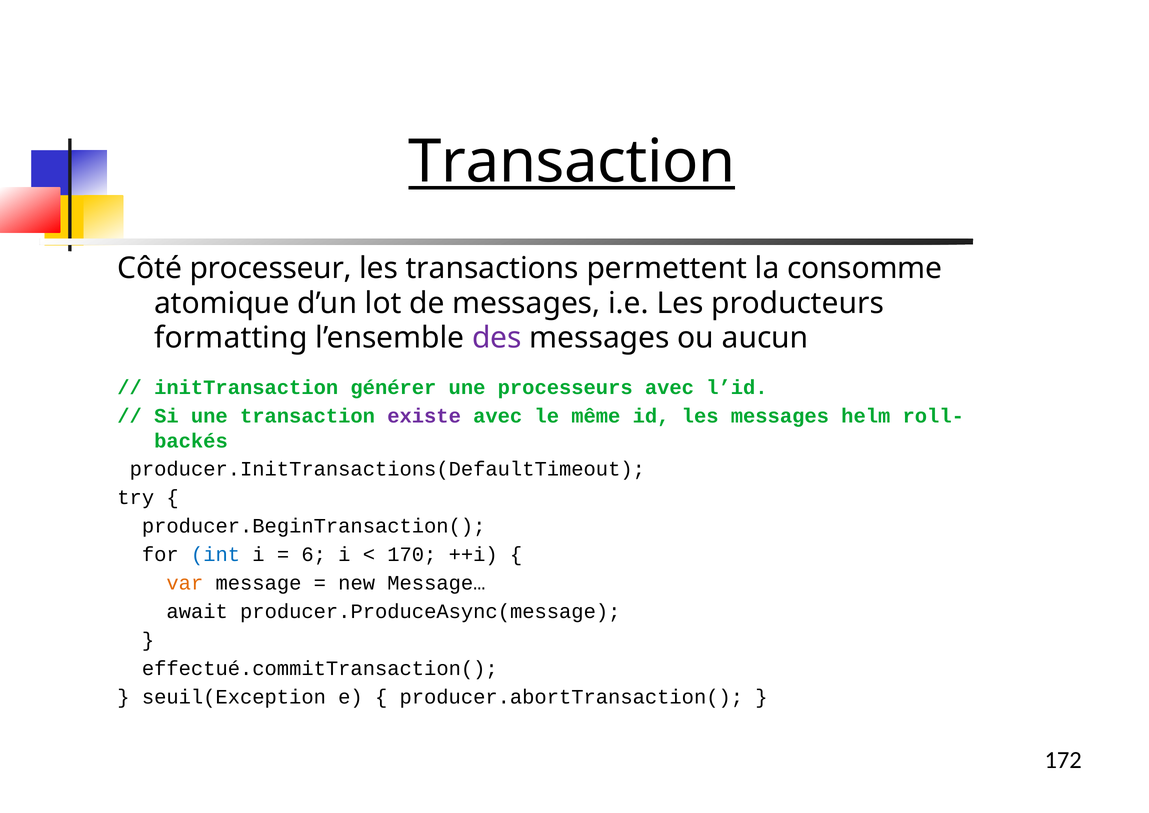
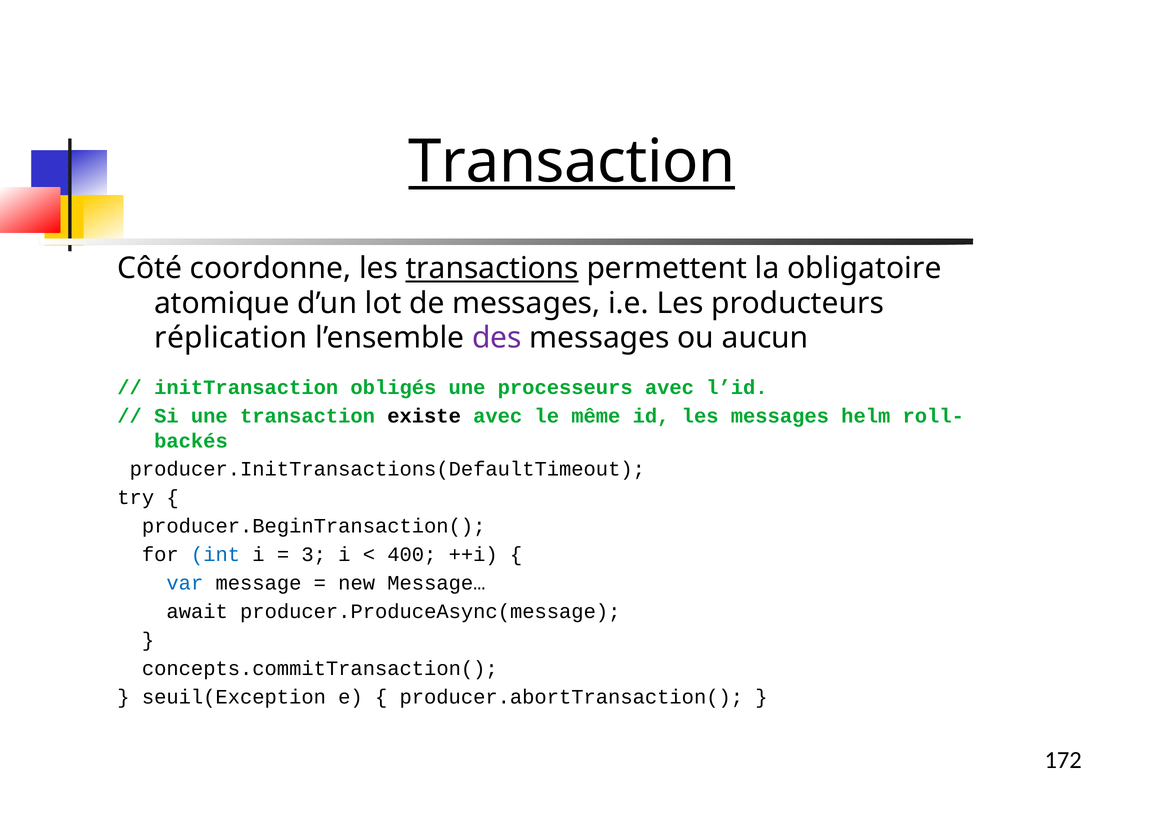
processeur: processeur -> coordonne
transactions underline: none -> present
consomme: consomme -> obligatoire
formatting: formatting -> réplication
générer: générer -> obligés
existe colour: purple -> black
6: 6 -> 3
170: 170 -> 400
var colour: orange -> blue
effectué.commitTransaction(: effectué.commitTransaction( -> concepts.commitTransaction(
